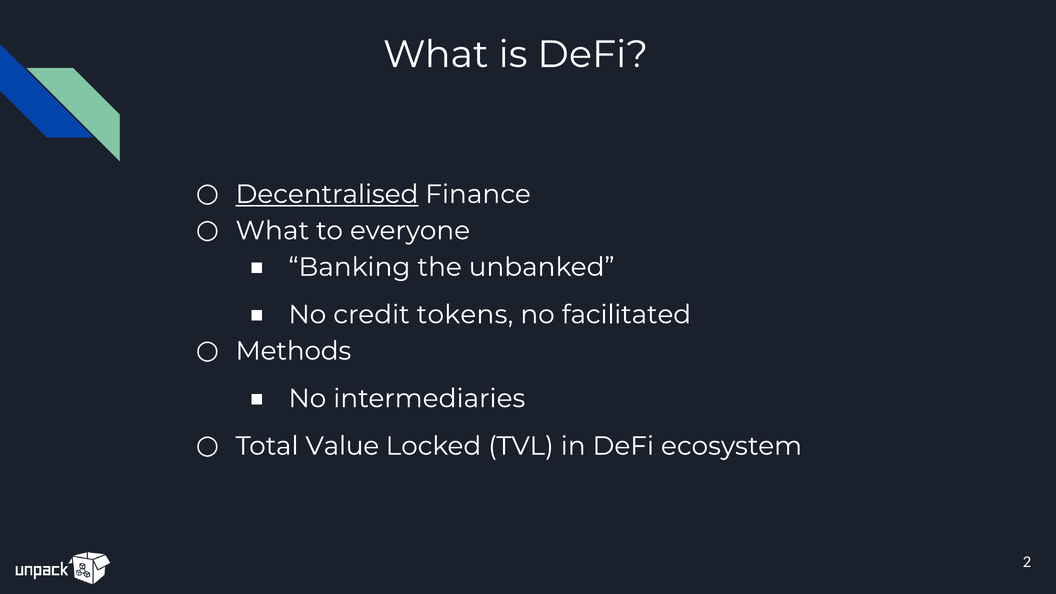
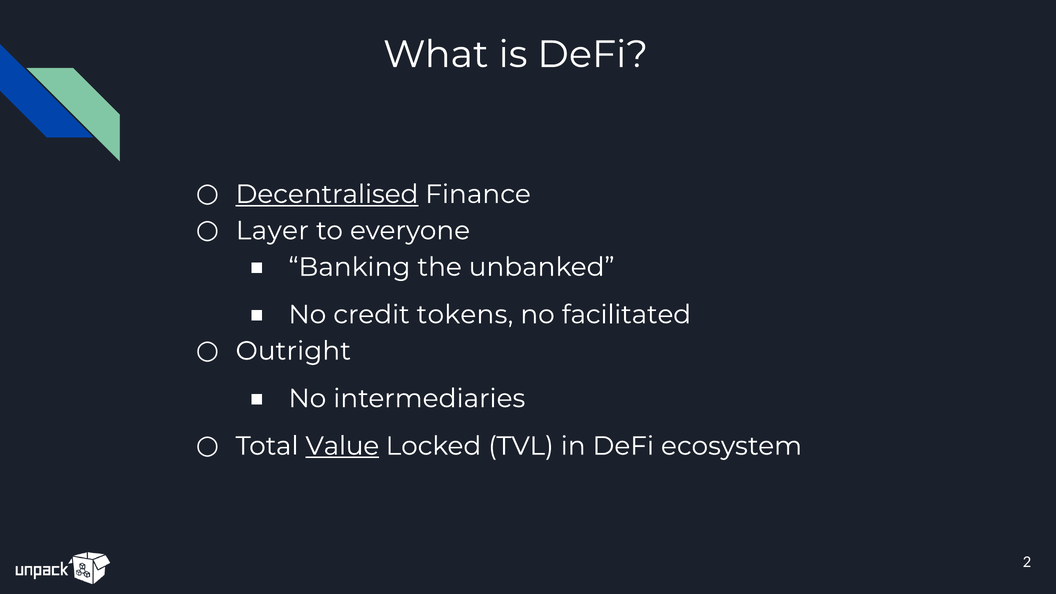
What at (272, 231): What -> Layer
Methods: Methods -> Outright
Value underline: none -> present
